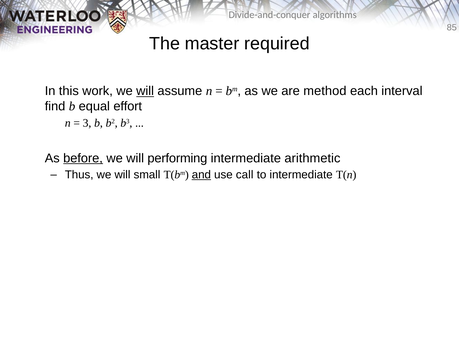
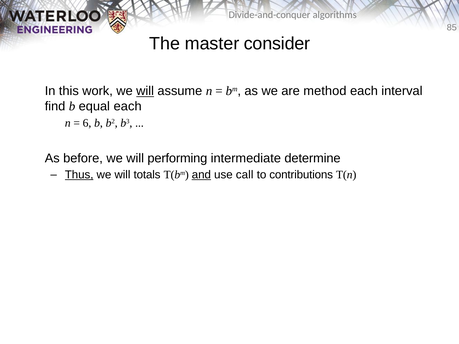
required: required -> consider
equal effort: effort -> each
3: 3 -> 6
before underline: present -> none
arithmetic: arithmetic -> determine
Thus underline: none -> present
small: small -> totals
to intermediate: intermediate -> contributions
